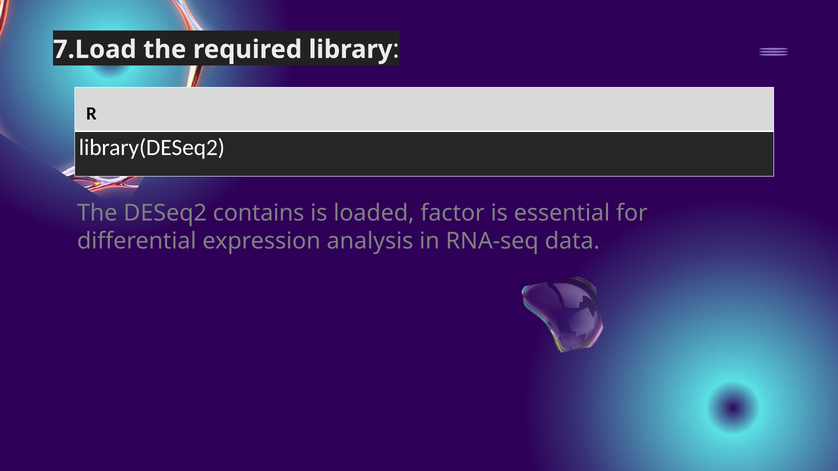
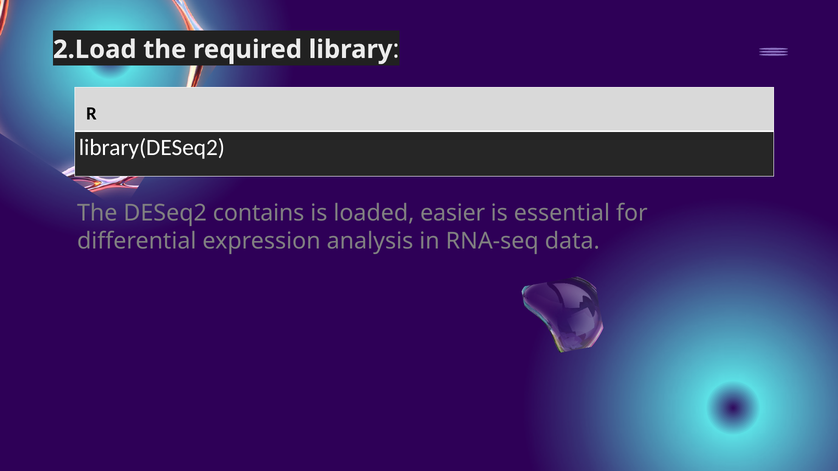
7.Load: 7.Load -> 2.Load
factor: factor -> easier
